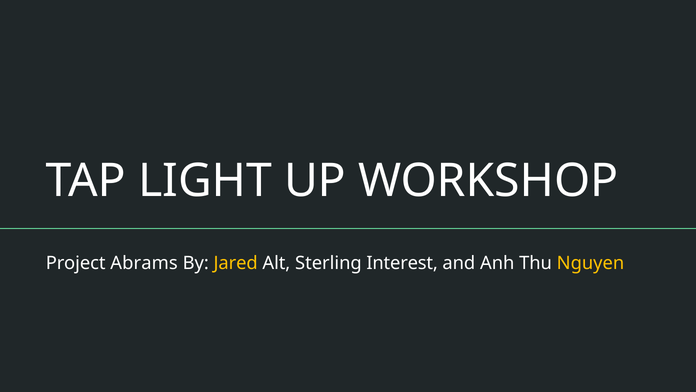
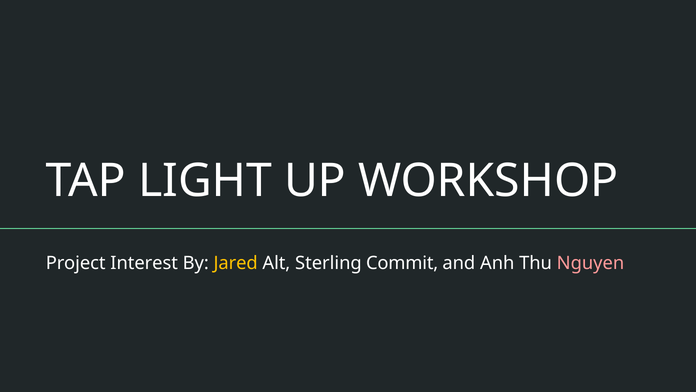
Abrams: Abrams -> Interest
Interest: Interest -> Commit
Nguyen colour: yellow -> pink
